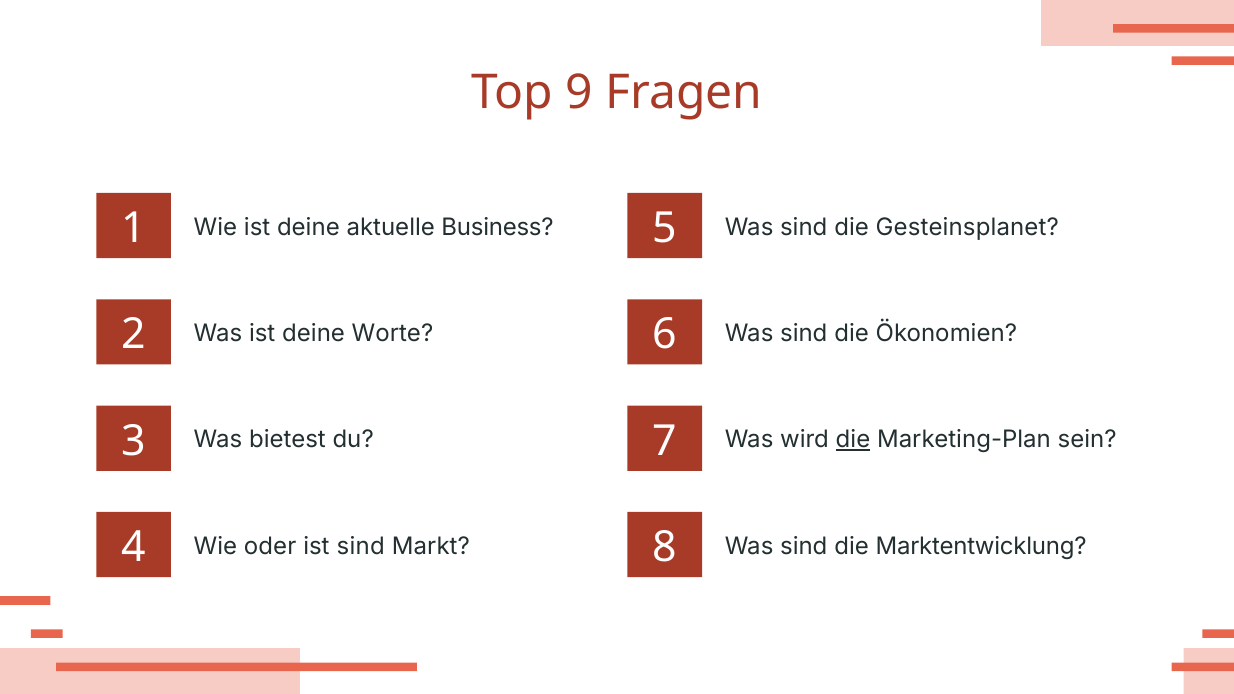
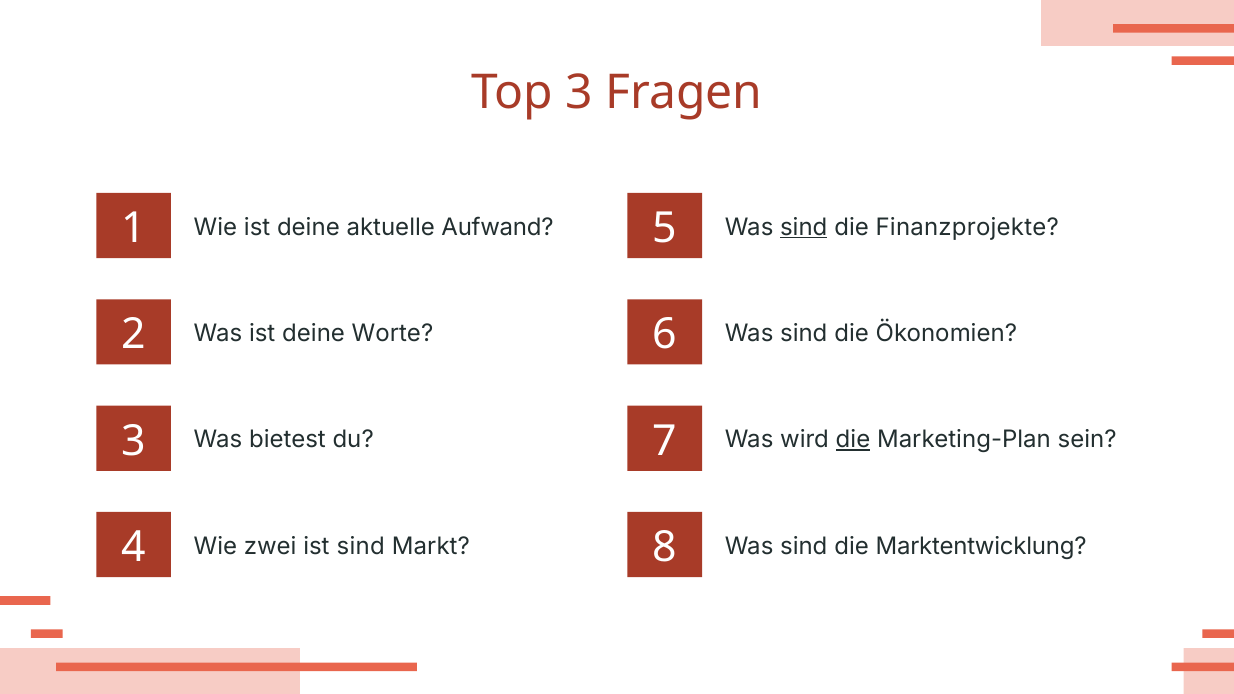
Top 9: 9 -> 3
Business: Business -> Aufwand
sind at (804, 227) underline: none -> present
Gesteinsplanet: Gesteinsplanet -> Finanzprojekte
oder: oder -> zwei
